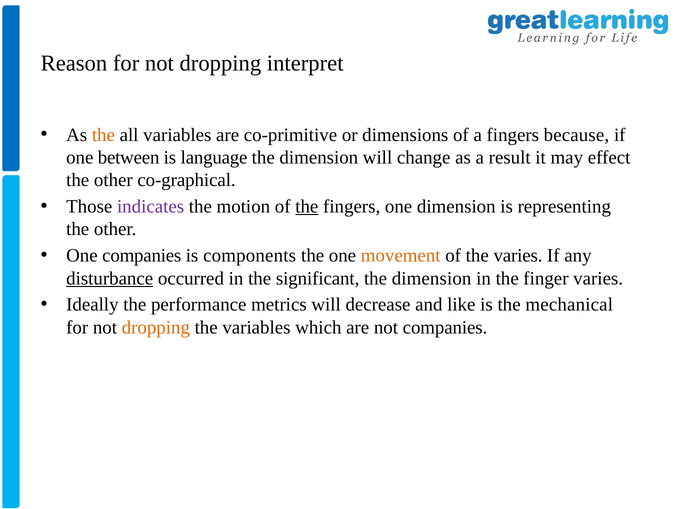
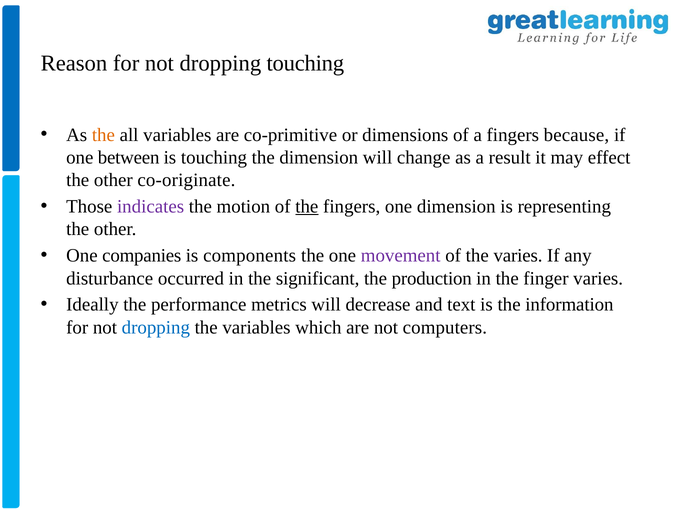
dropping interpret: interpret -> touching
is language: language -> touching
co-graphical: co-graphical -> co-originate
movement colour: orange -> purple
disturbance underline: present -> none
dimension at (432, 278): dimension -> production
like: like -> text
mechanical: mechanical -> information
dropping at (156, 328) colour: orange -> blue
not companies: companies -> computers
